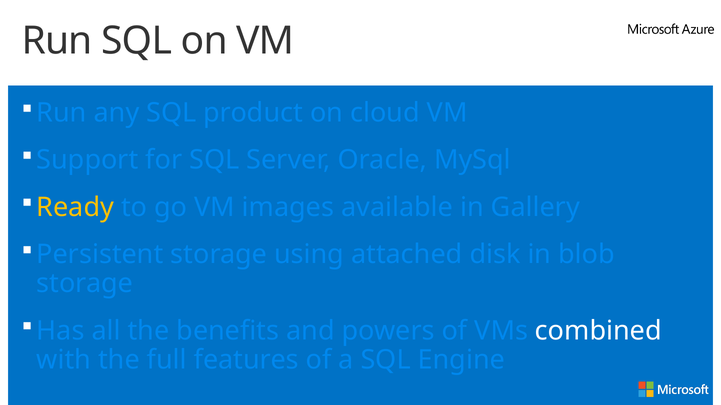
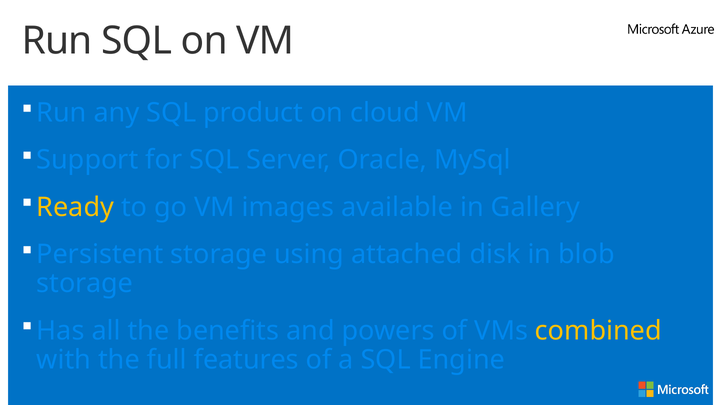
combined colour: white -> yellow
